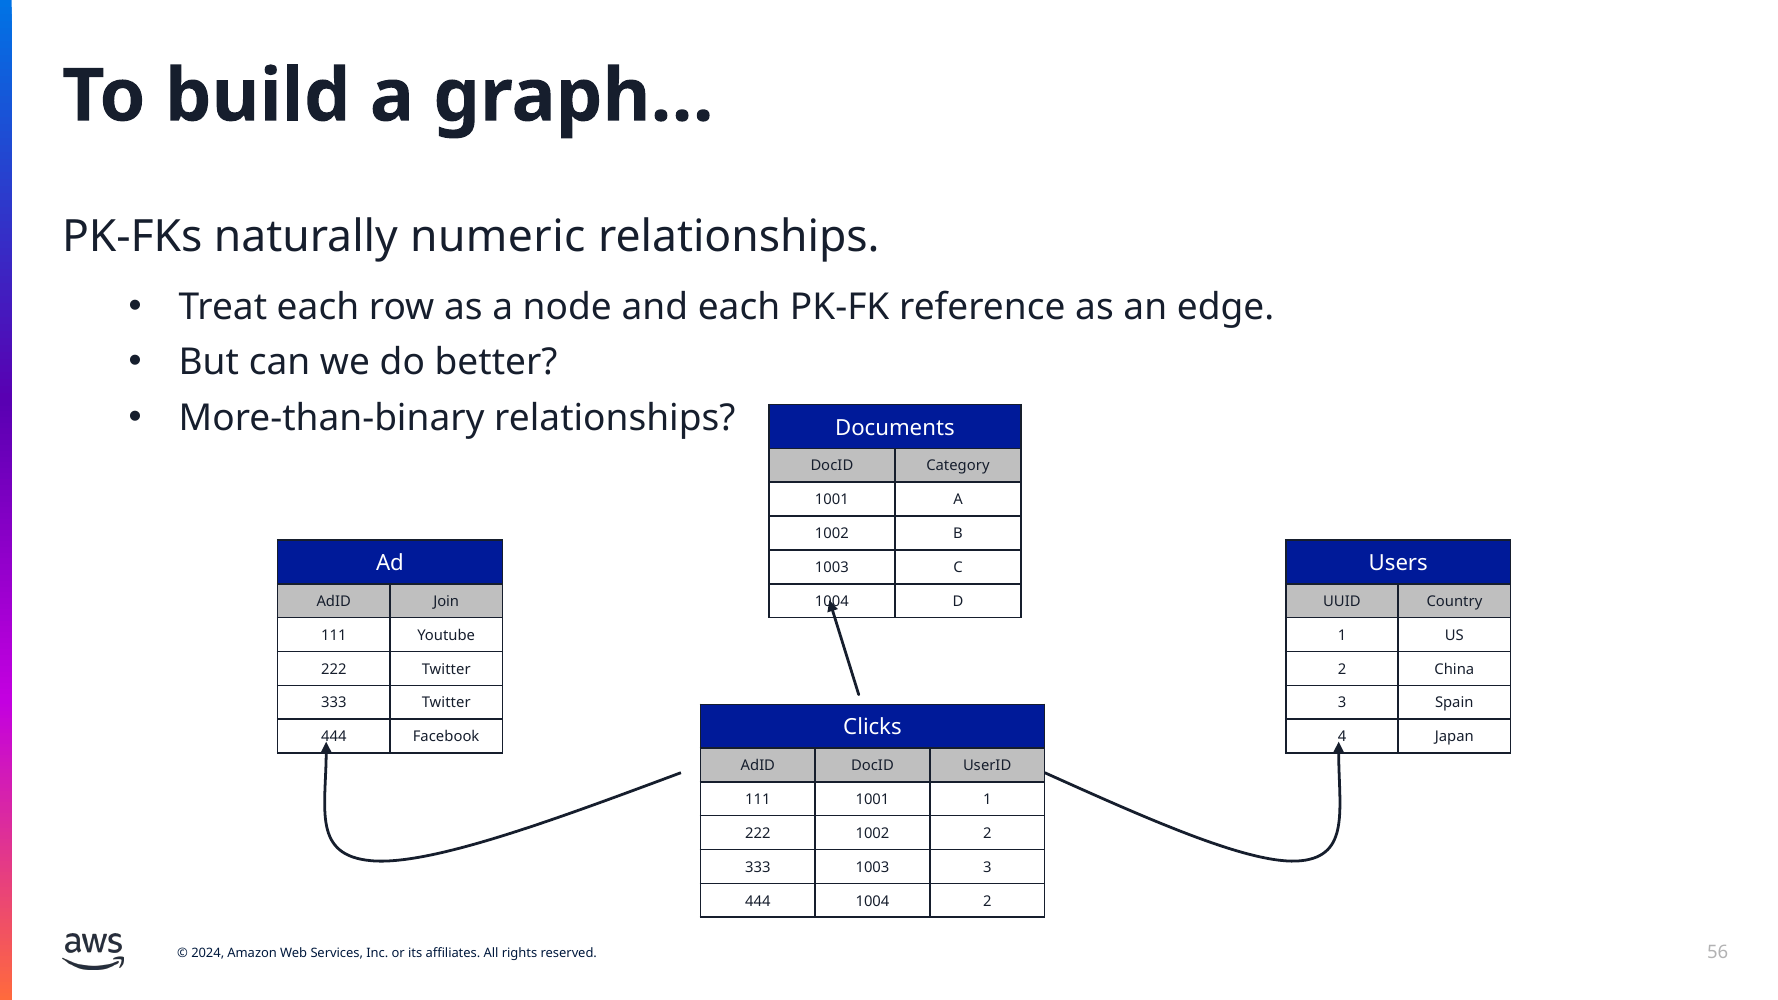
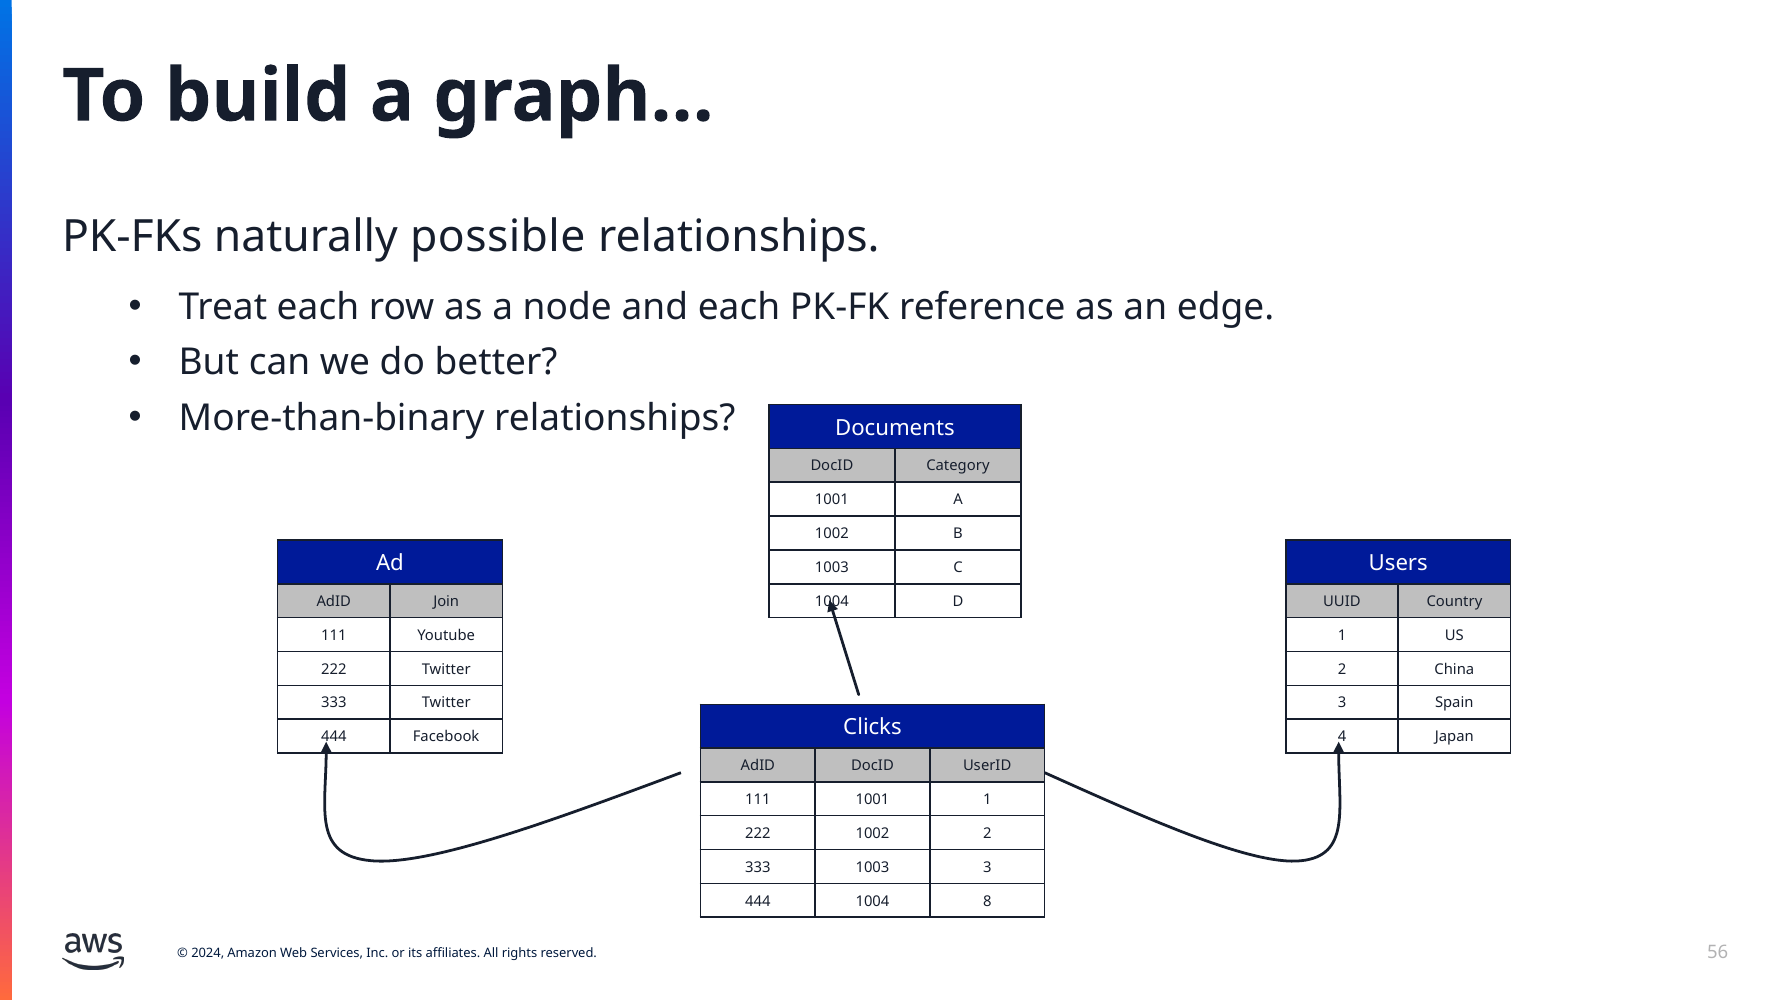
numeric: numeric -> possible
1004 2: 2 -> 8
